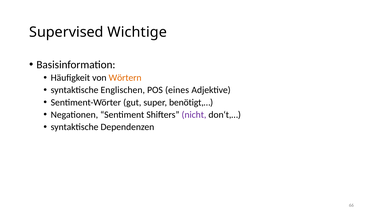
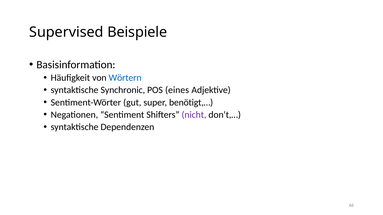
Wichtige: Wichtige -> Beispiele
Wörtern colour: orange -> blue
Englischen: Englischen -> Synchronic
